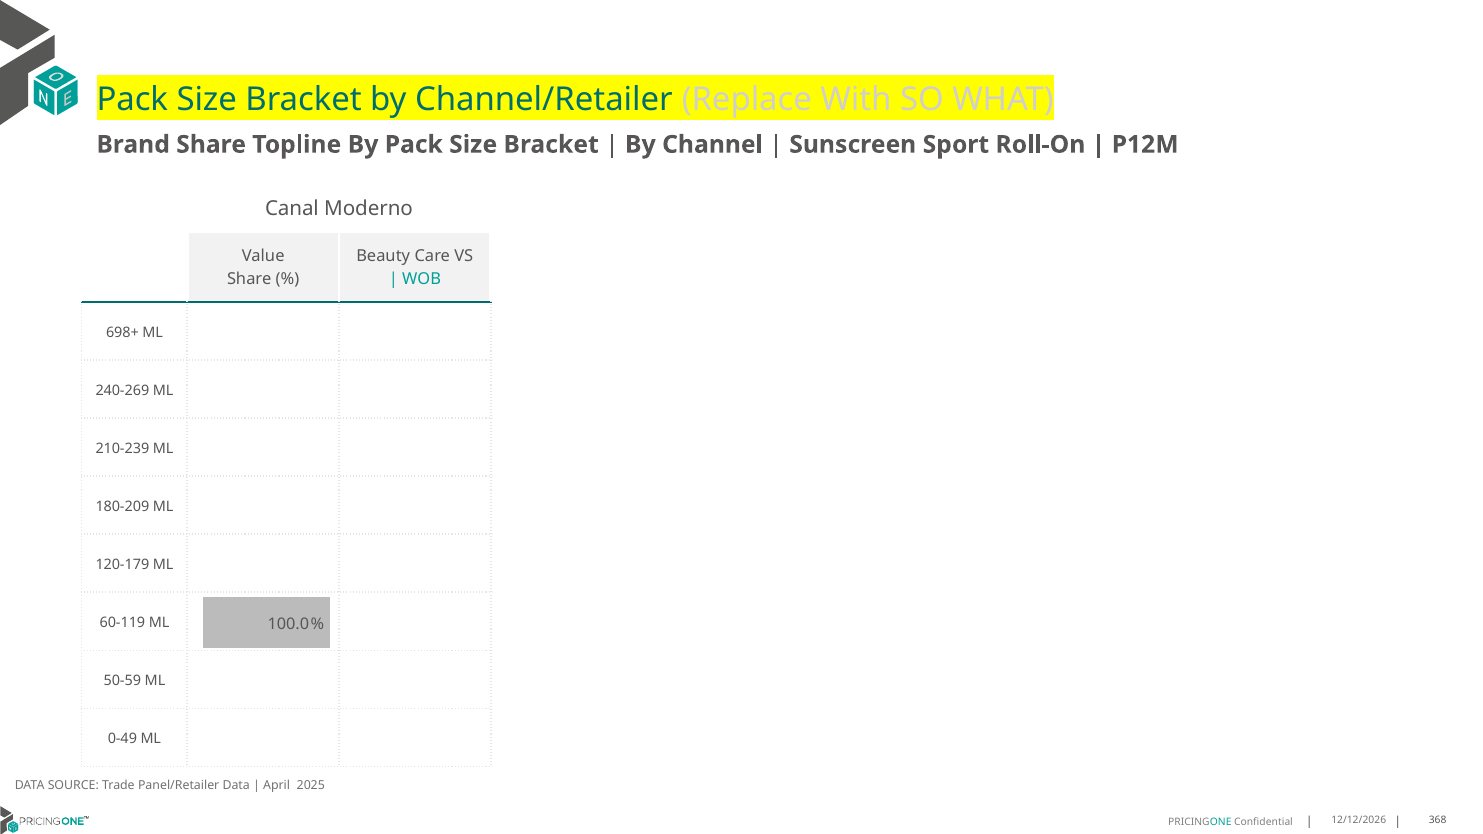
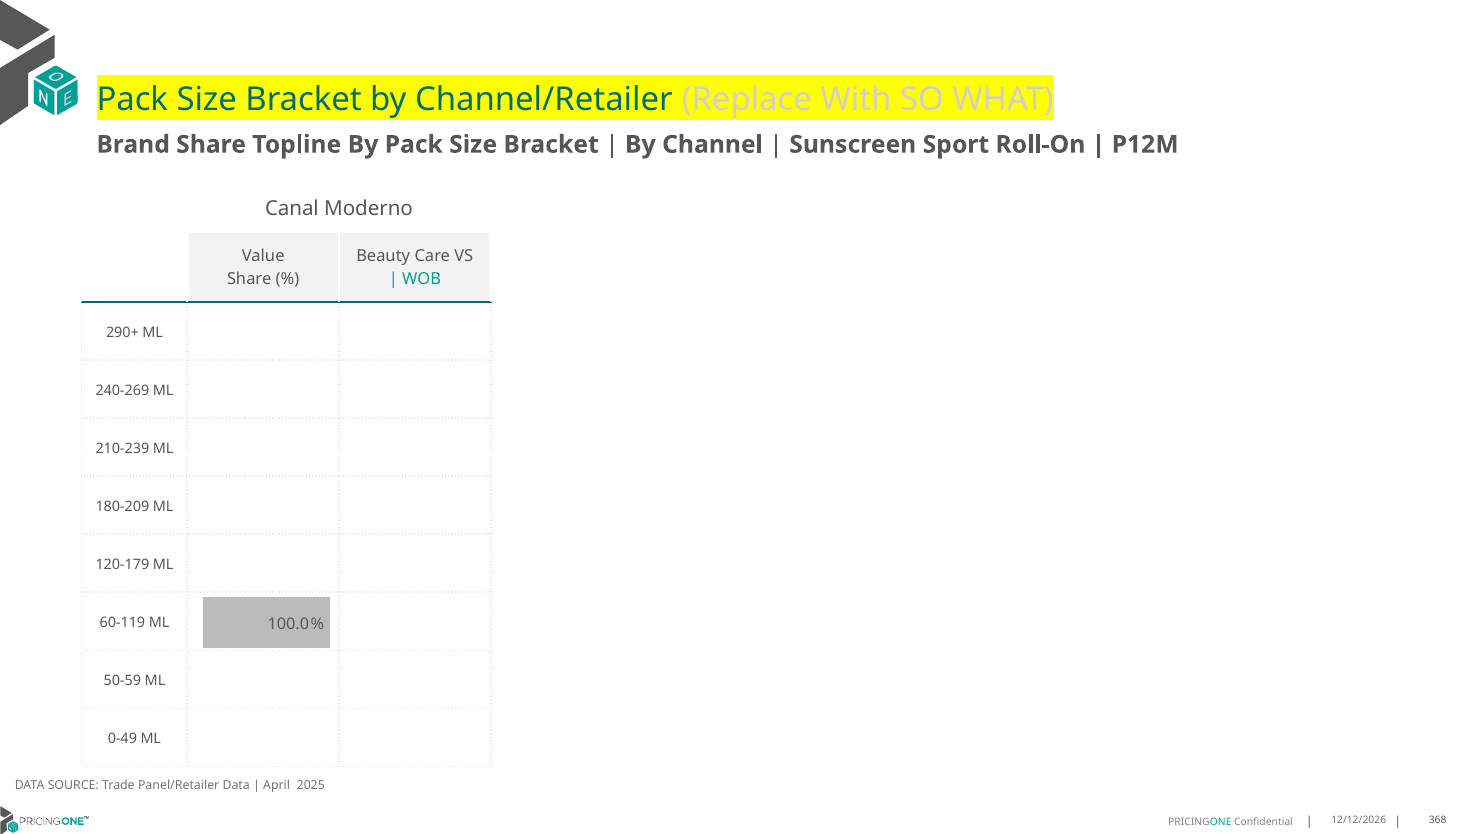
698+: 698+ -> 290+
